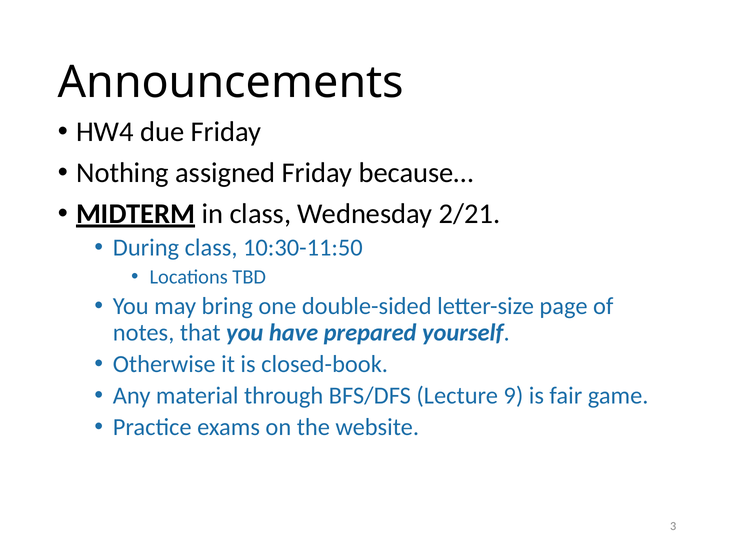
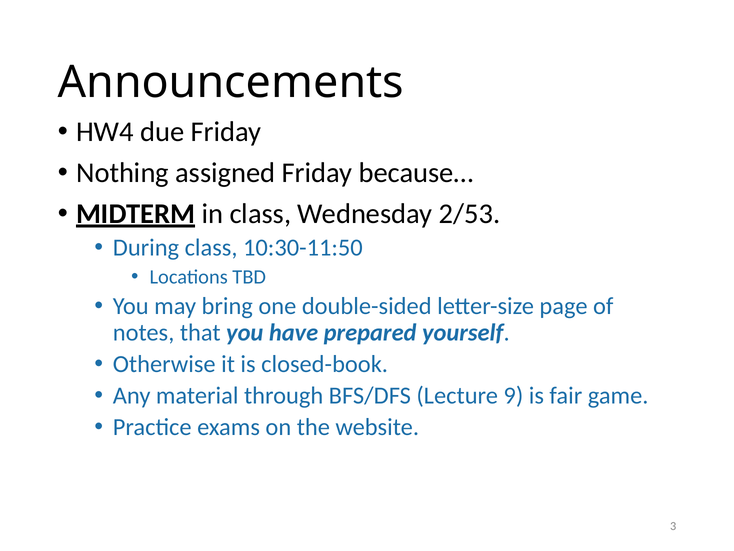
2/21: 2/21 -> 2/53
